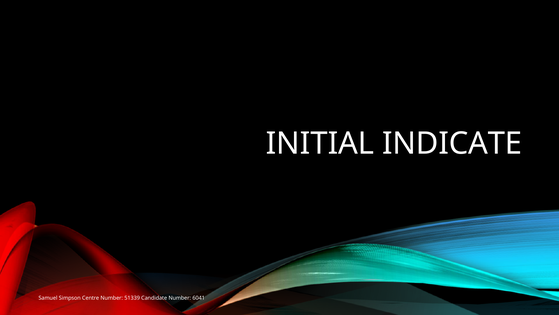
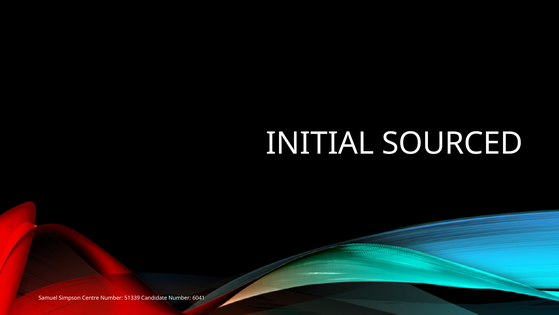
INDICATE: INDICATE -> SOURCED
